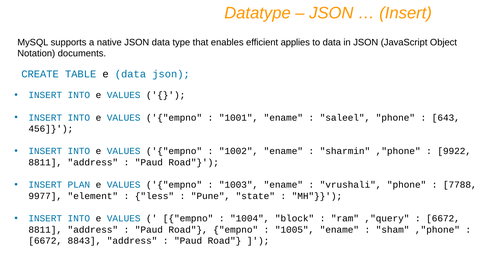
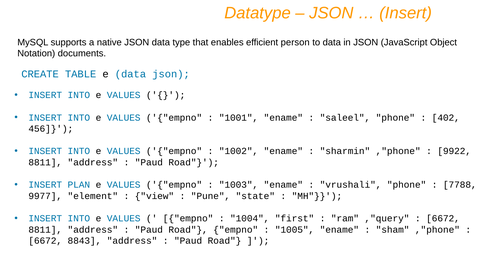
applies: applies -> person
643: 643 -> 402
less: less -> view
block: block -> first
